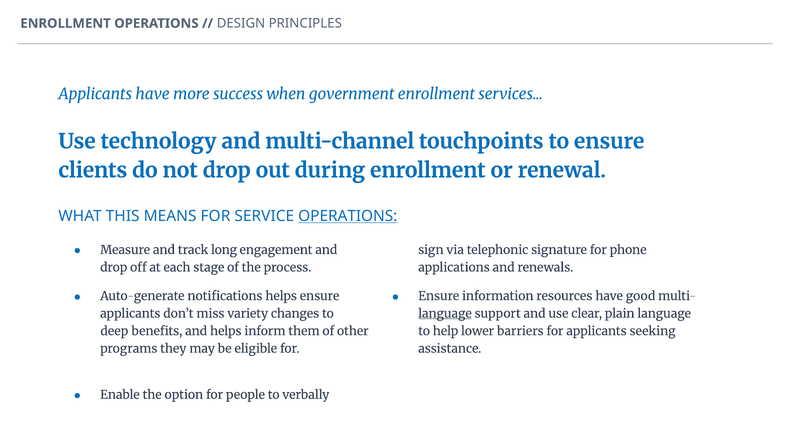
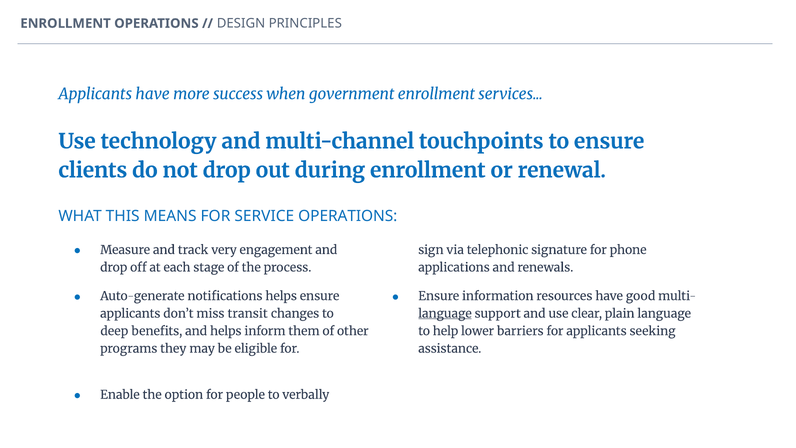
OPERATIONS at (348, 216) underline: present -> none
long: long -> very
variety: variety -> transit
